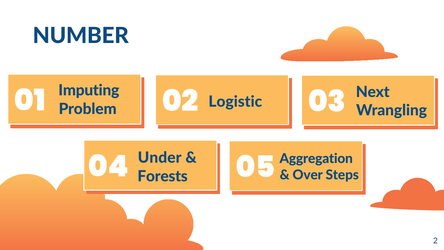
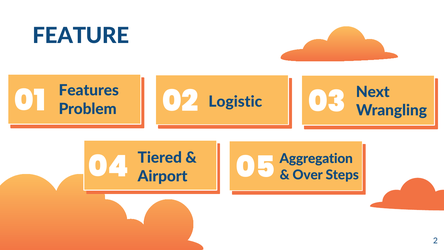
NUMBER: NUMBER -> FEATURE
Imputing: Imputing -> Features
Under: Under -> Tiered
Forests: Forests -> Airport
